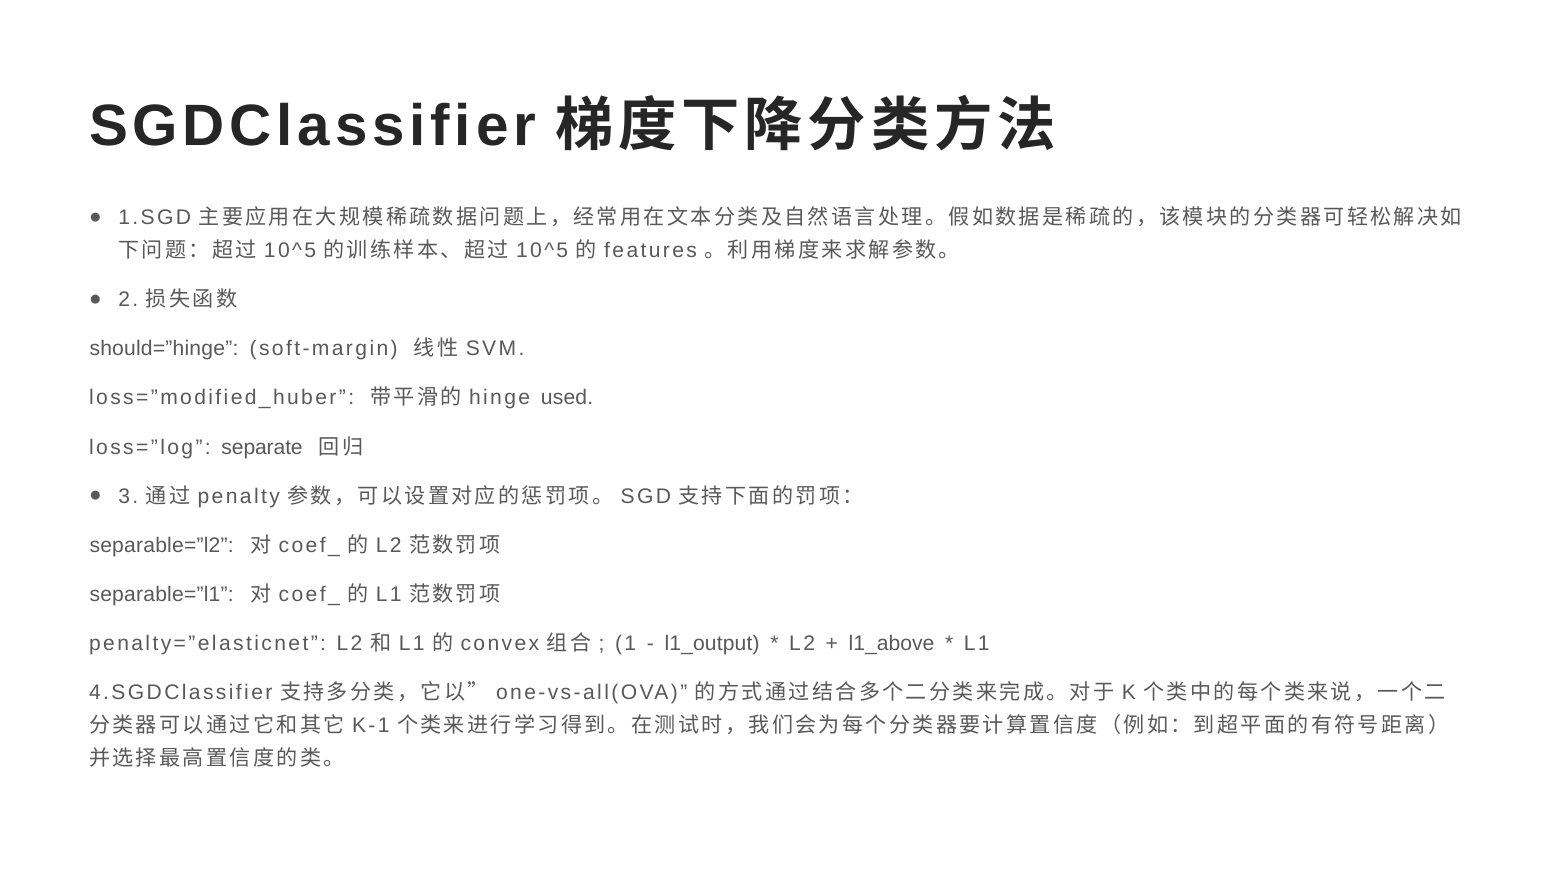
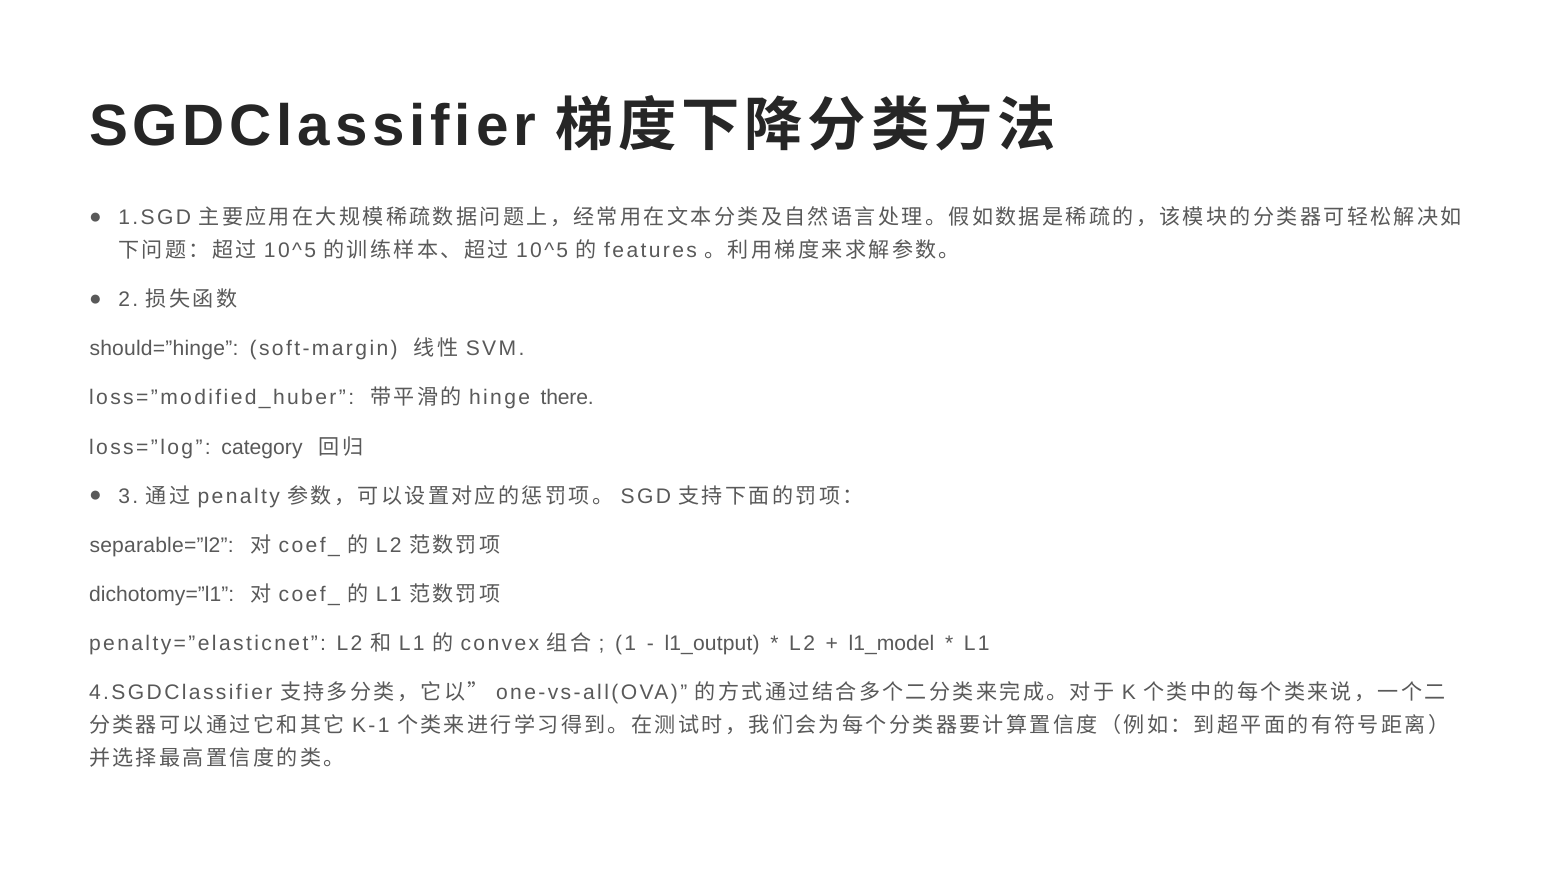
used: used -> there
separate: separate -> category
separable=”l1: separable=”l1 -> dichotomy=”l1
l1_above: l1_above -> l1_model
